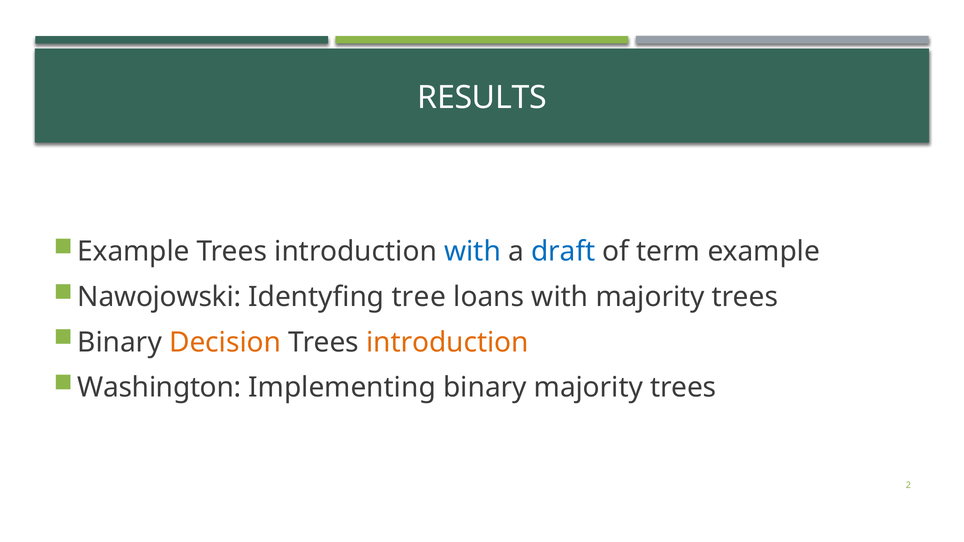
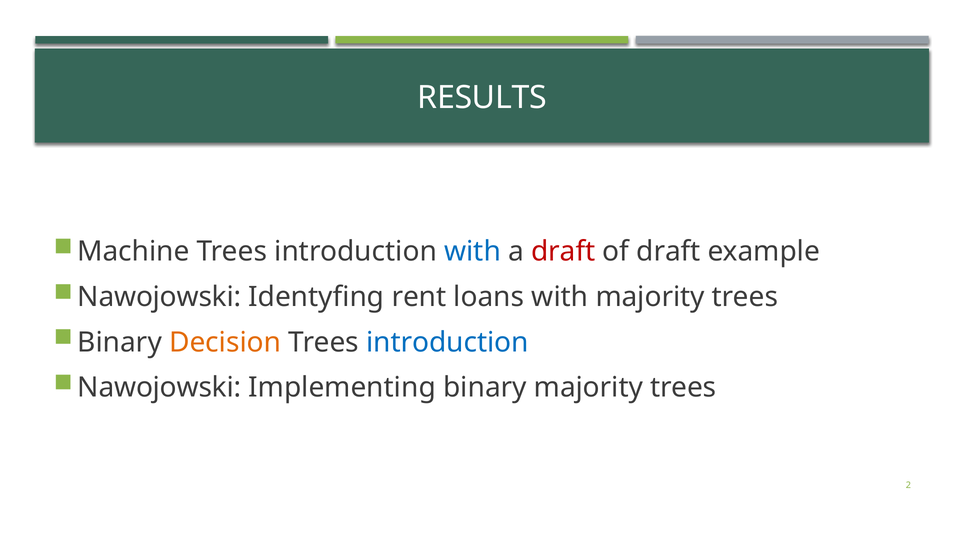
Example at (133, 252): Example -> Machine
draft at (563, 252) colour: blue -> red
of term: term -> draft
tree: tree -> rent
introduction at (447, 342) colour: orange -> blue
Washington at (159, 388): Washington -> Nawojowski
